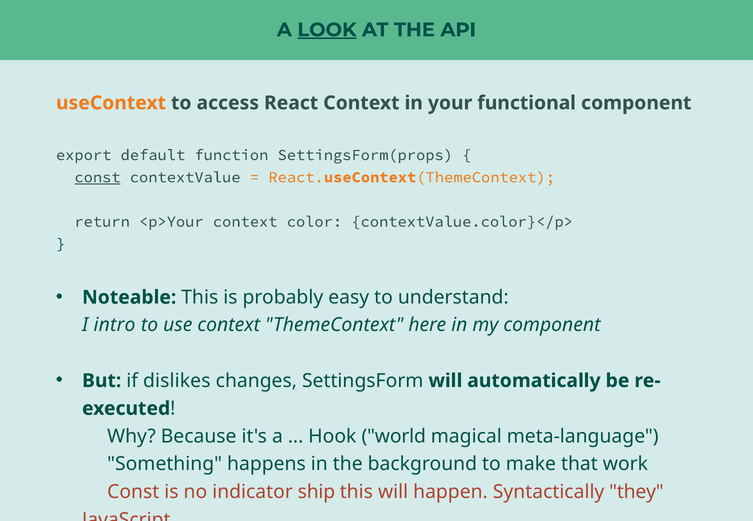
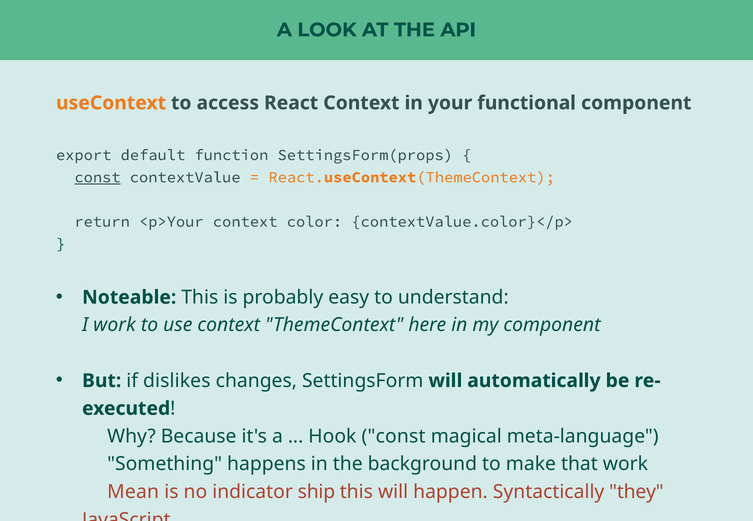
LOOK underline: present -> none
I intro: intro -> work
Hook world: world -> const
Const at (133, 492): Const -> Mean
